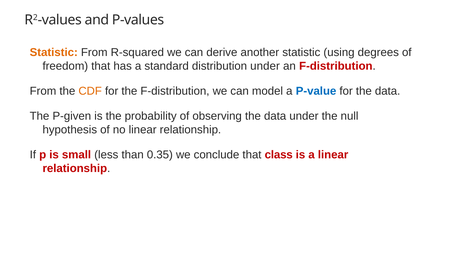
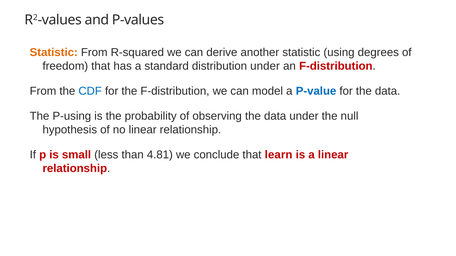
CDF colour: orange -> blue
P-given: P-given -> P-using
0.35: 0.35 -> 4.81
class: class -> learn
